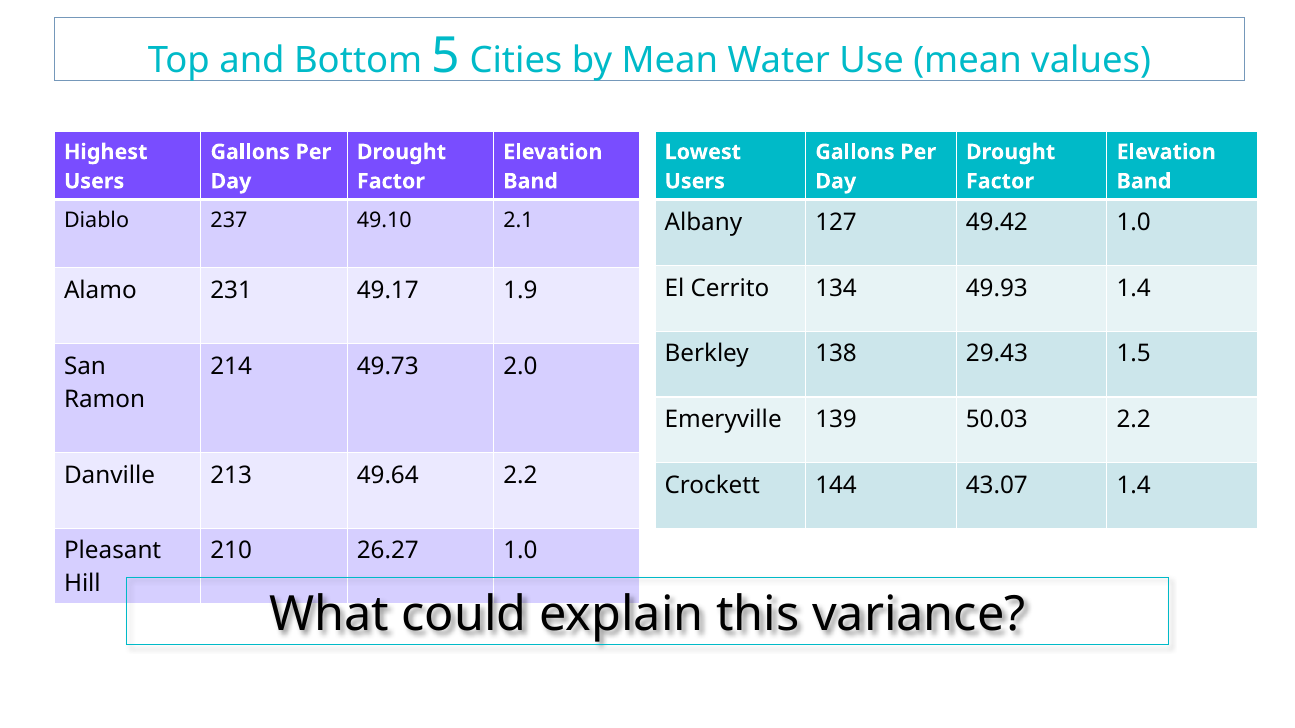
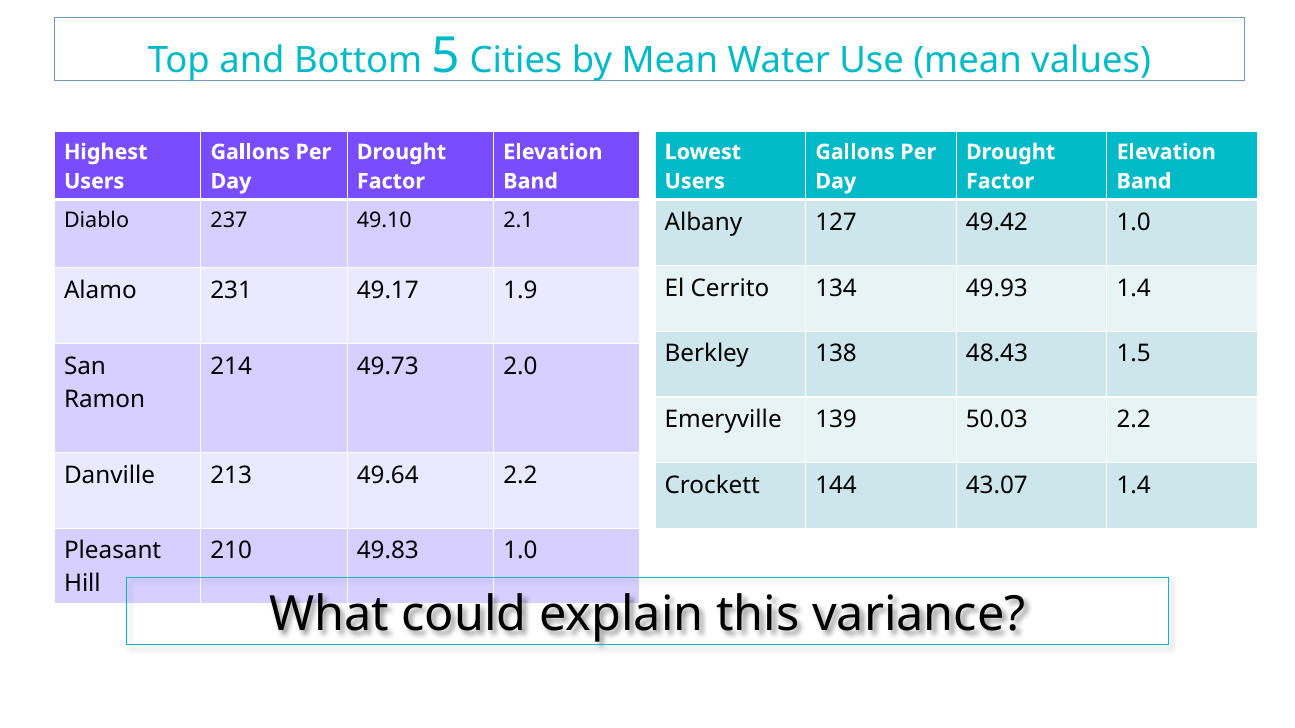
29.43: 29.43 -> 48.43
26.27: 26.27 -> 49.83
